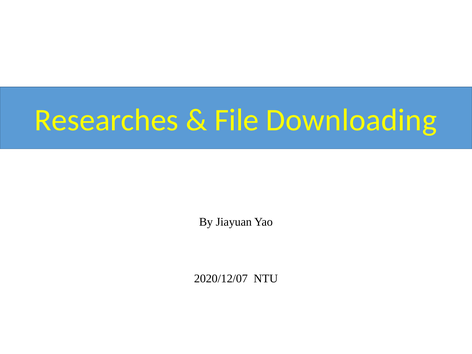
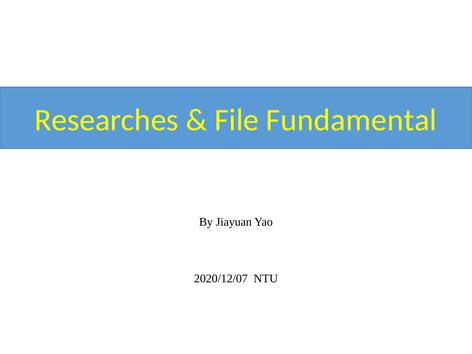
Downloading: Downloading -> Fundamental
